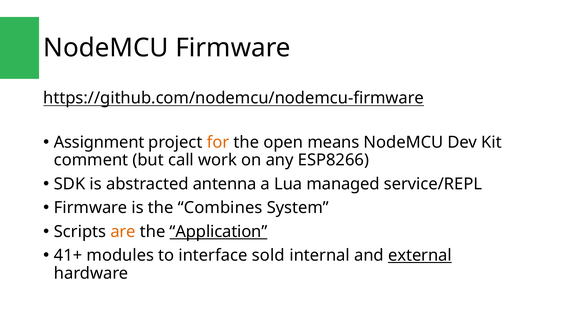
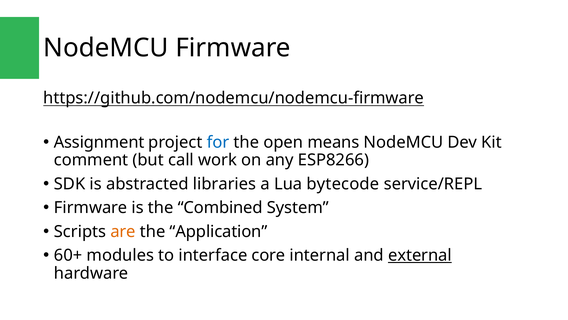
for colour: orange -> blue
antenna: antenna -> libraries
managed: managed -> bytecode
Combines: Combines -> Combined
Application underline: present -> none
41+: 41+ -> 60+
sold: sold -> core
